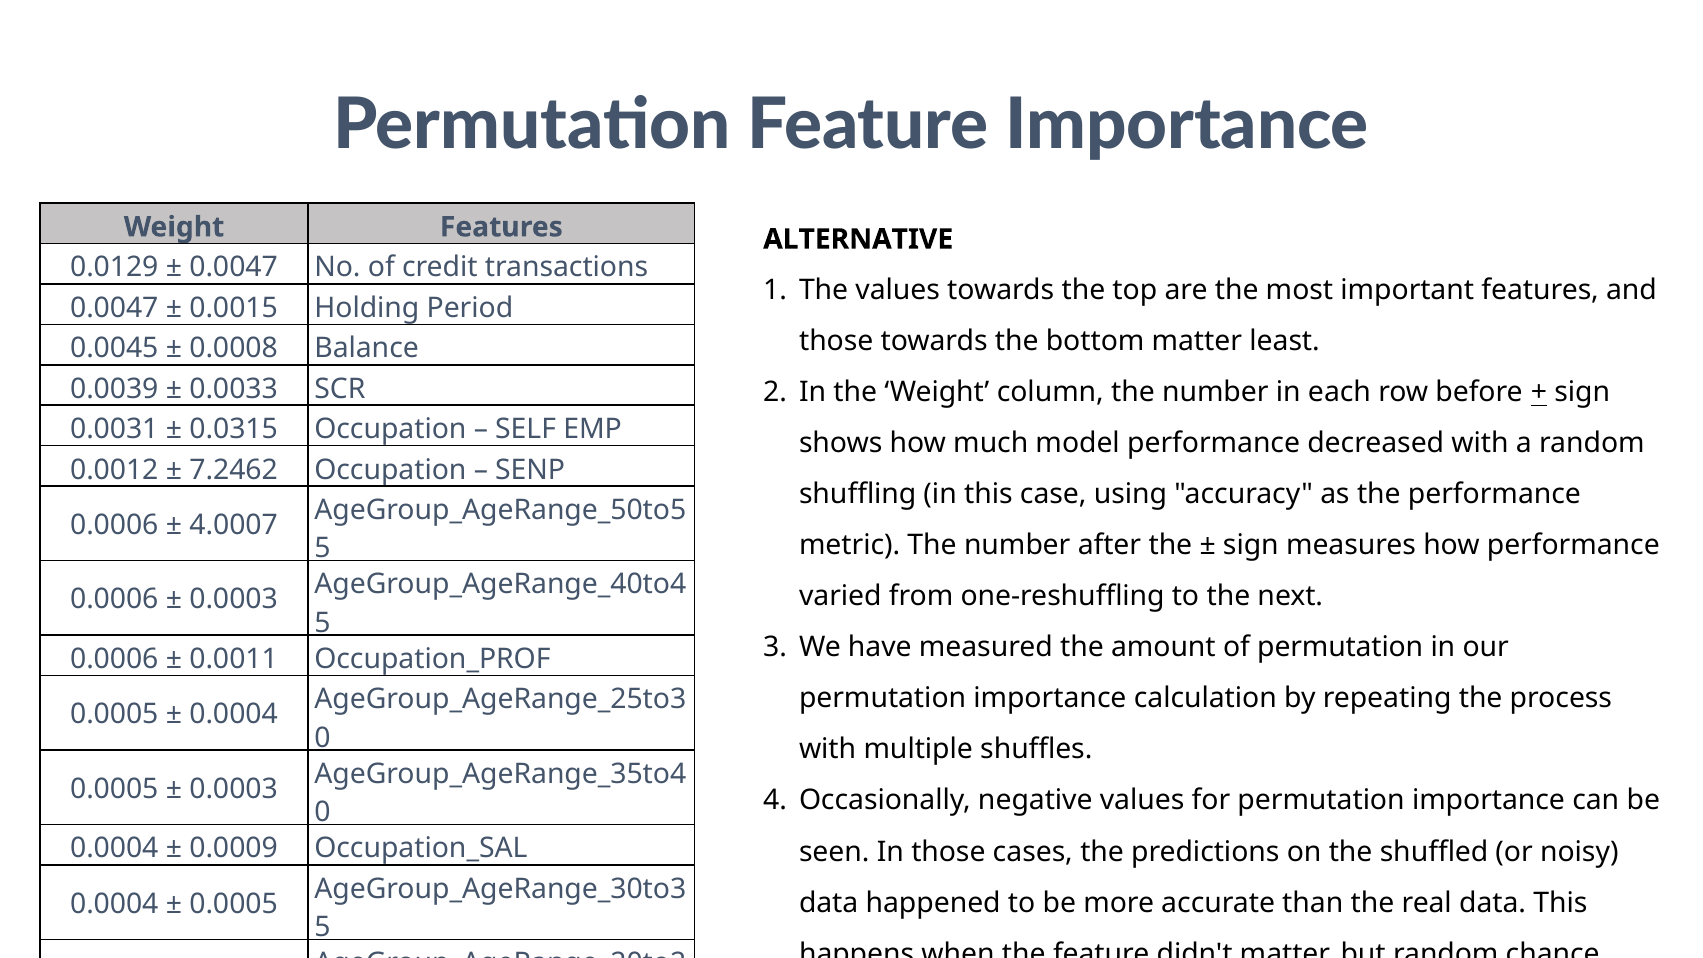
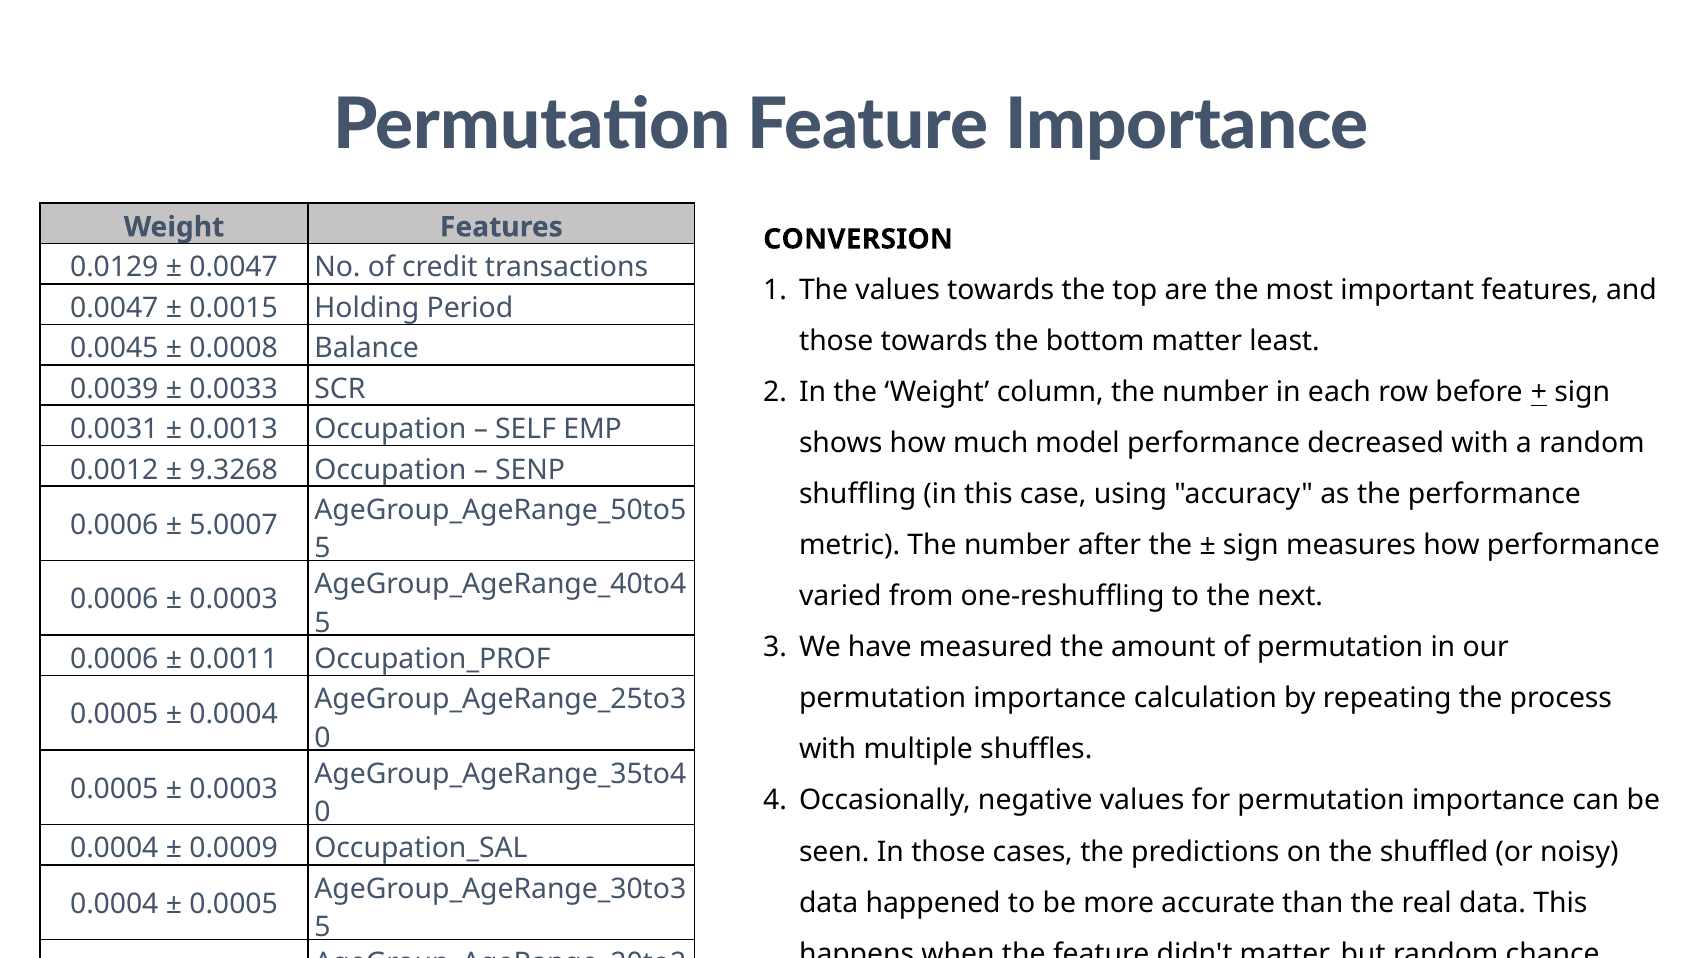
ALTERNATIVE: ALTERNATIVE -> CONVERSION
0.0315: 0.0315 -> 0.0013
7.2462: 7.2462 -> 9.3268
4.0007: 4.0007 -> 5.0007
